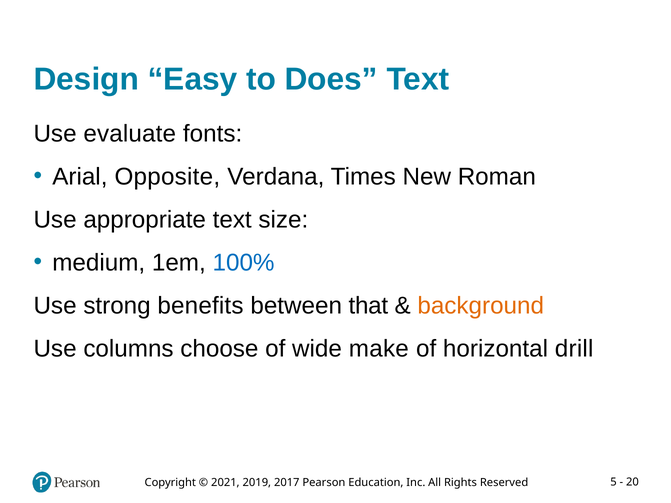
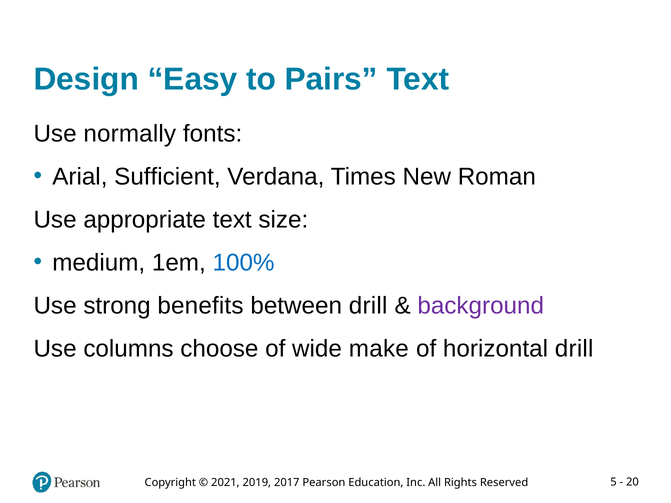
Does: Does -> Pairs
evaluate: evaluate -> normally
Opposite: Opposite -> Sufficient
between that: that -> drill
background colour: orange -> purple
